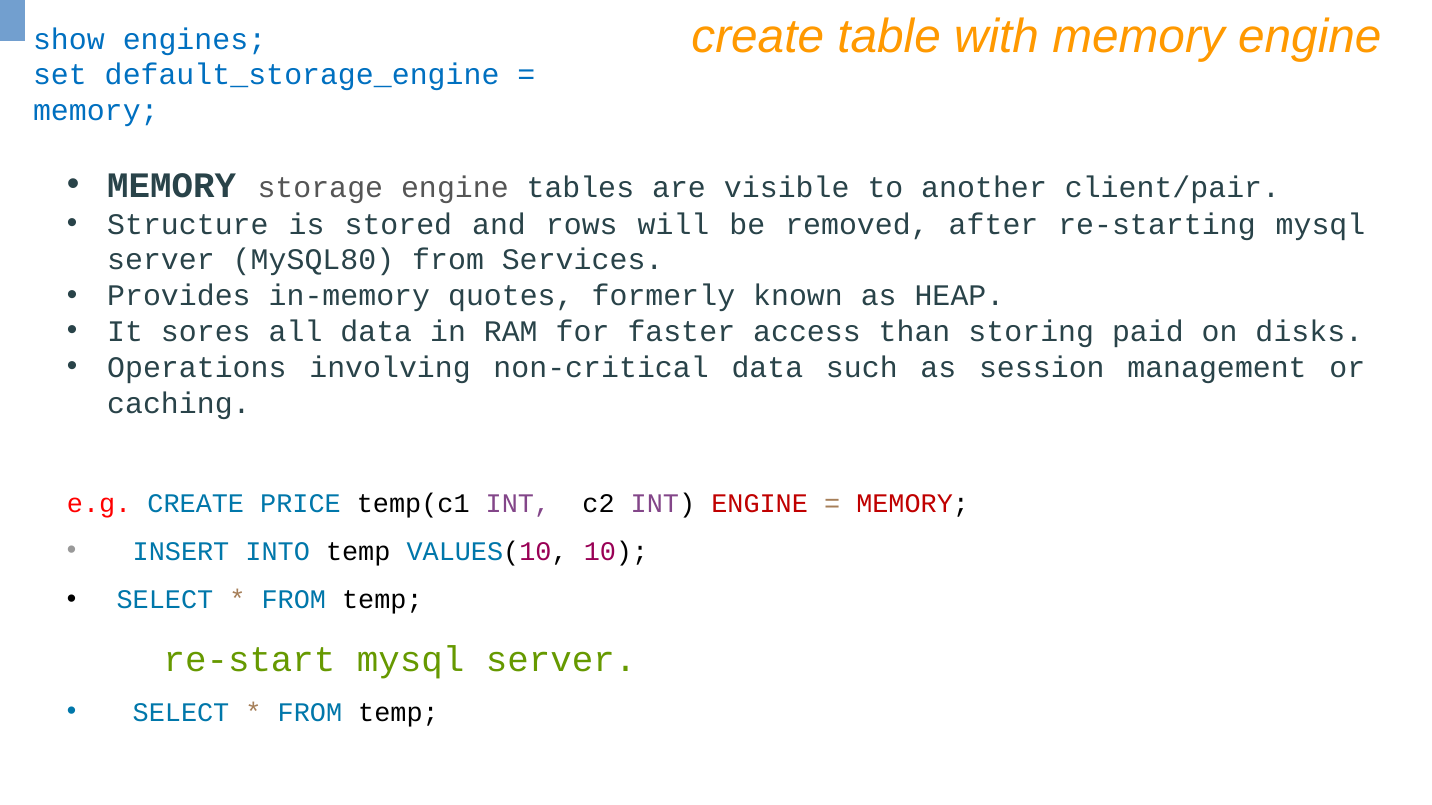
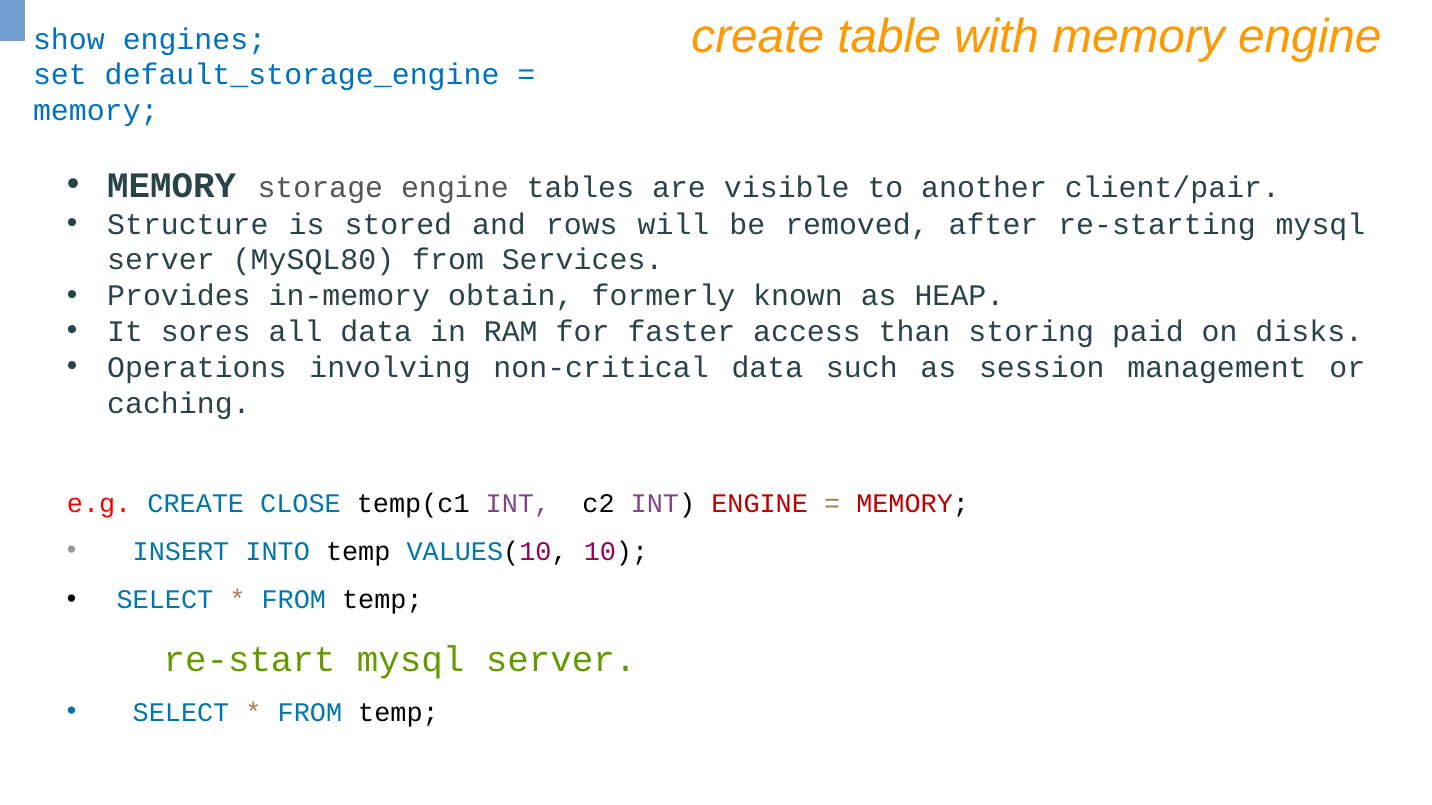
quotes: quotes -> obtain
PRICE: PRICE -> CLOSE
